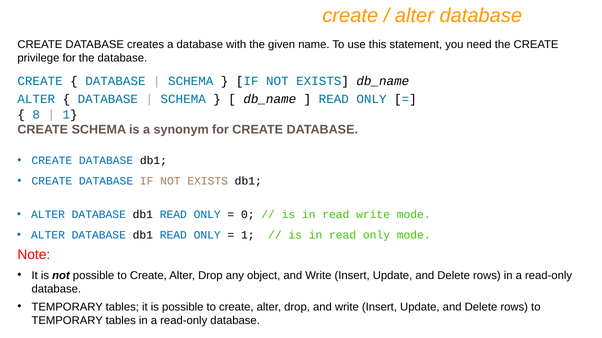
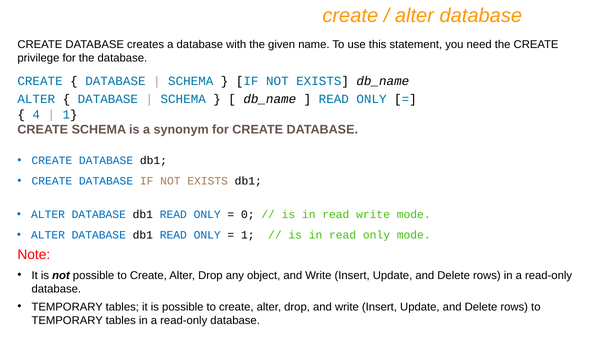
8: 8 -> 4
